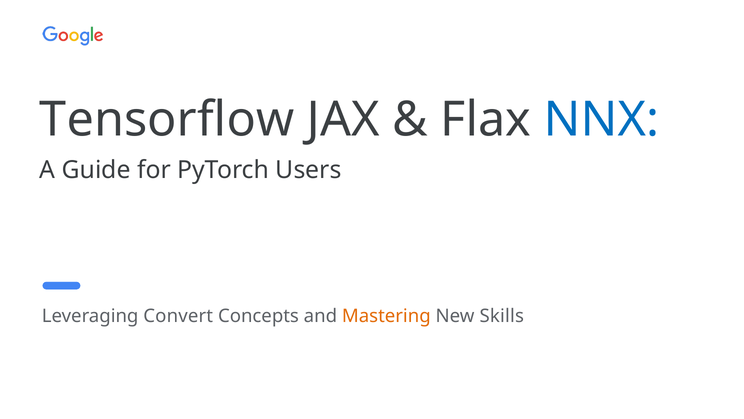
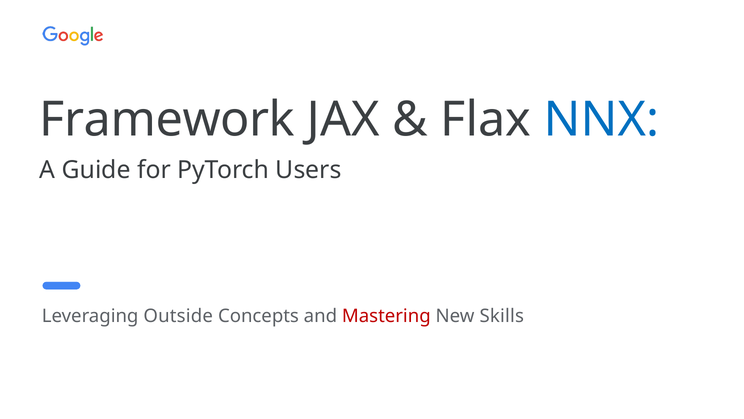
Tensorflow: Tensorflow -> Framework
Convert: Convert -> Outside
Mastering colour: orange -> red
